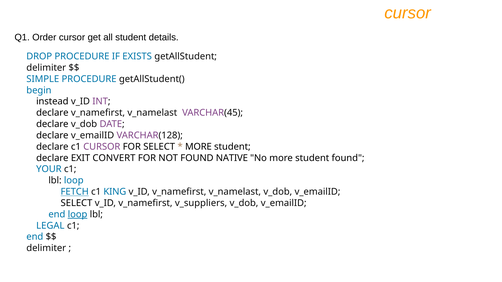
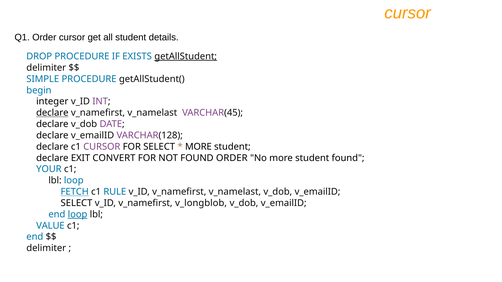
getAllStudent underline: none -> present
instead: instead -> integer
declare at (52, 113) underline: none -> present
FOUND NATIVE: NATIVE -> ORDER
KING: KING -> RULE
v_suppliers: v_suppliers -> v_longblob
LEGAL: LEGAL -> VALUE
